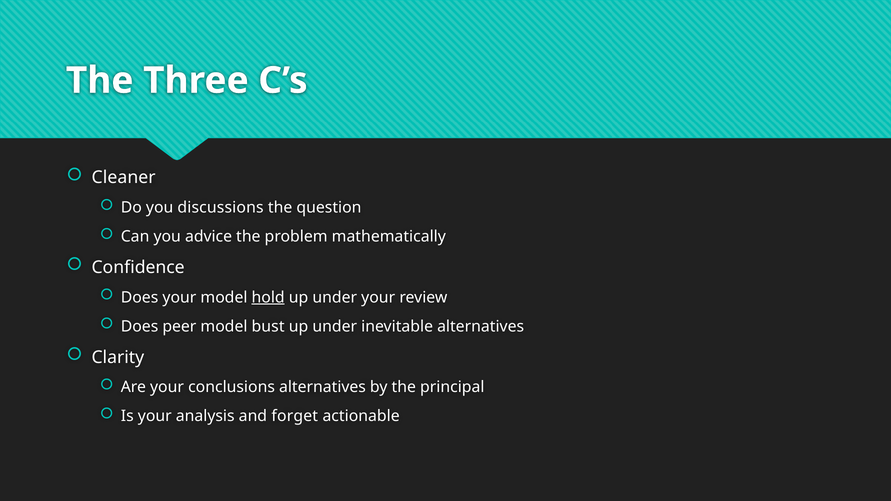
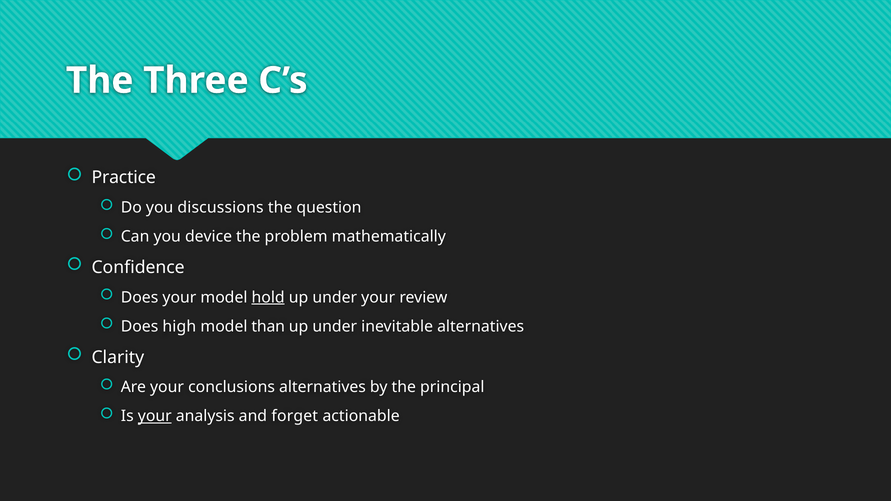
Cleaner: Cleaner -> Practice
advice: advice -> device
peer: peer -> high
bust: bust -> than
your at (155, 416) underline: none -> present
